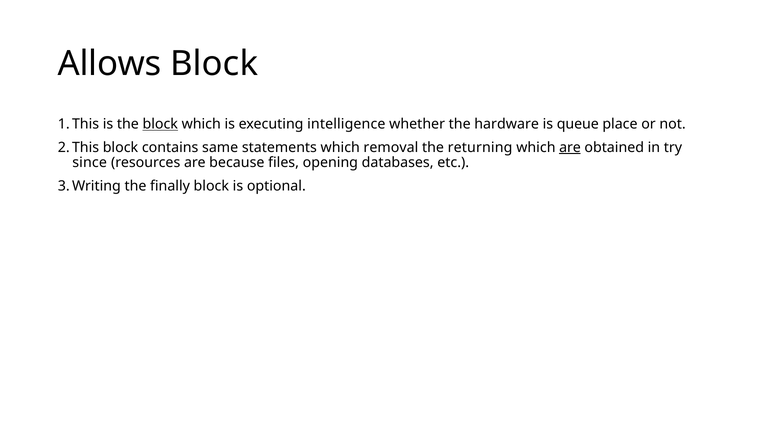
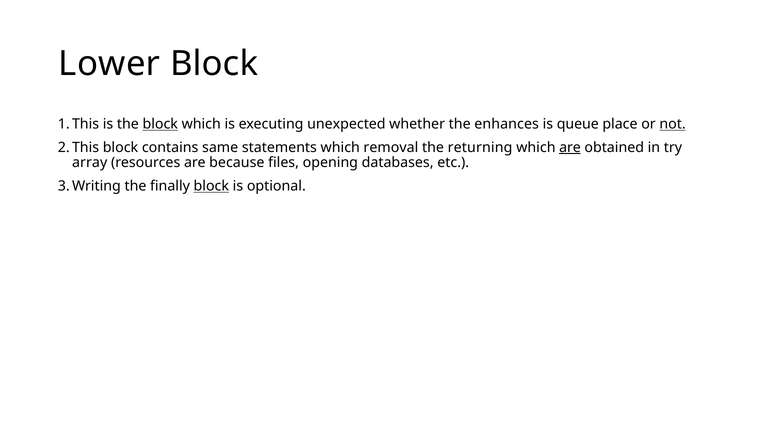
Allows: Allows -> Lower
intelligence: intelligence -> unexpected
hardware: hardware -> enhances
not underline: none -> present
since: since -> array
block at (211, 186) underline: none -> present
